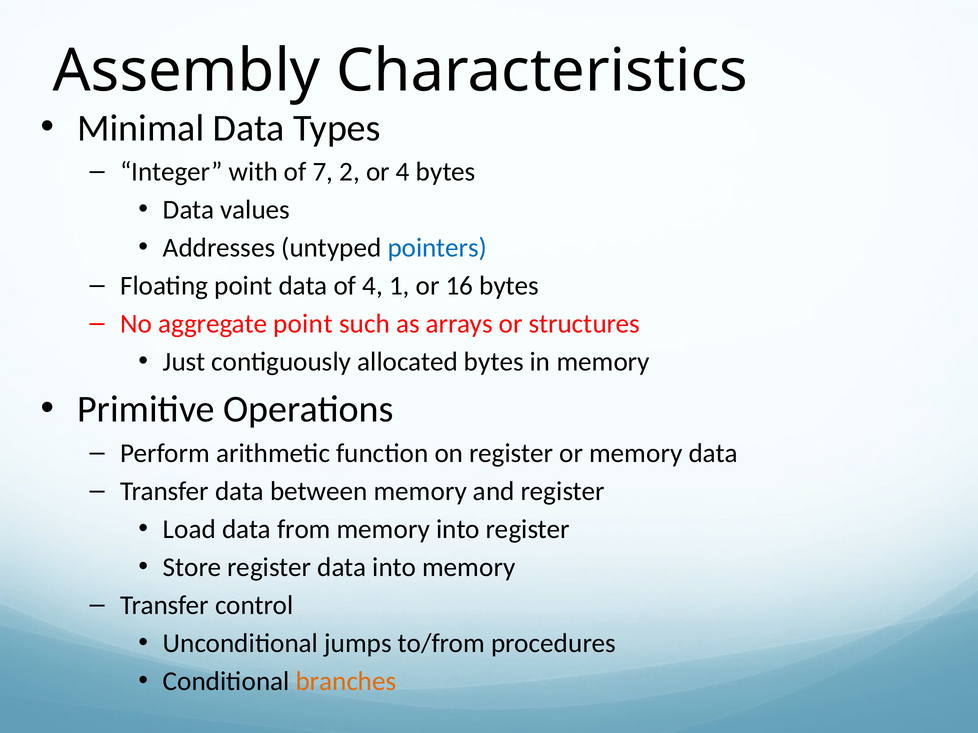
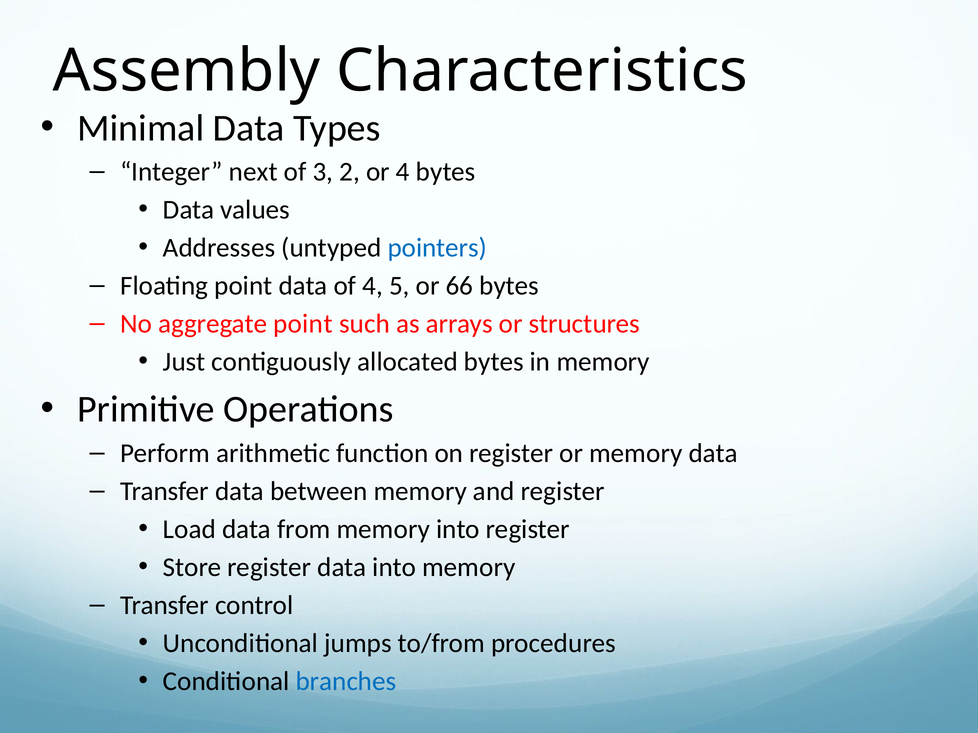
with: with -> next
7: 7 -> 3
1: 1 -> 5
16: 16 -> 66
branches colour: orange -> blue
